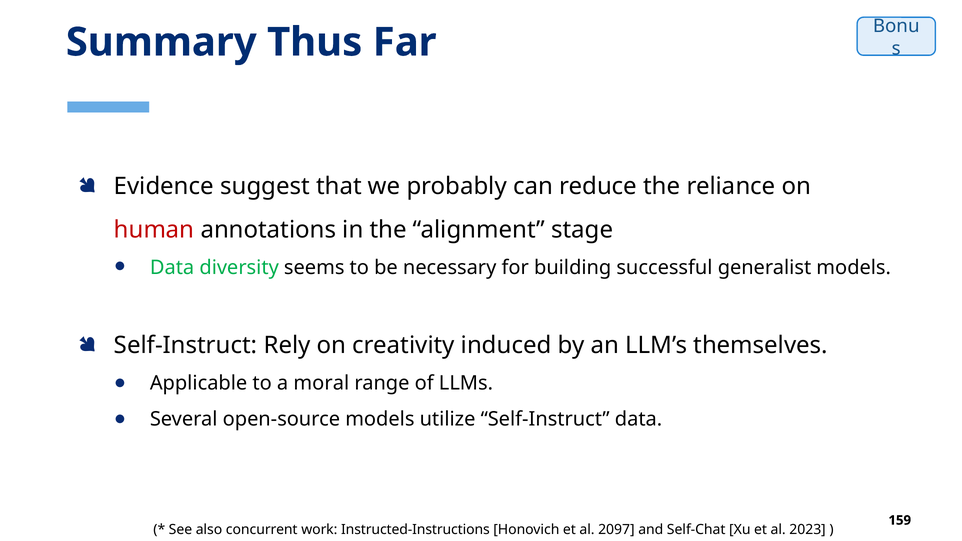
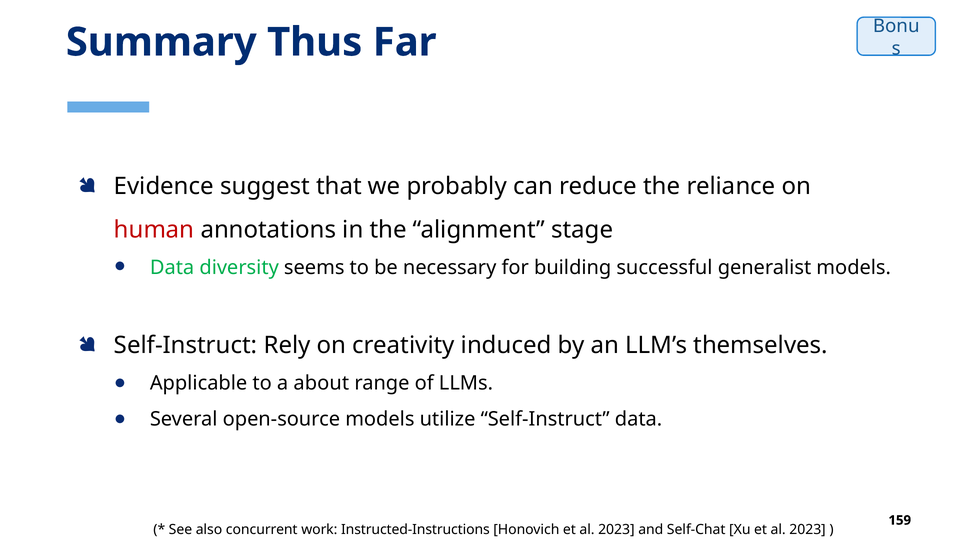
moral: moral -> about
Honovich et al 2097: 2097 -> 2023
